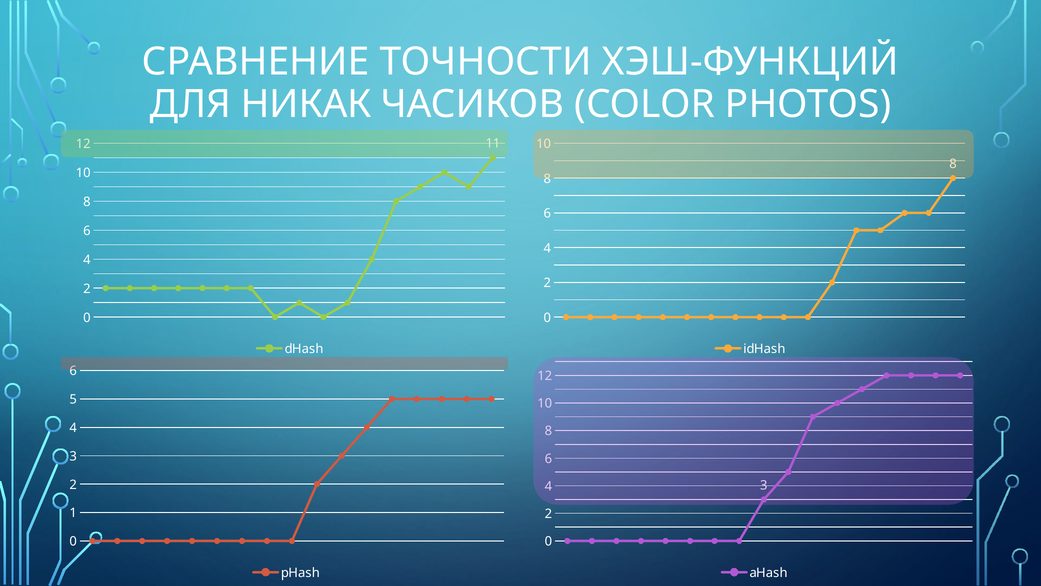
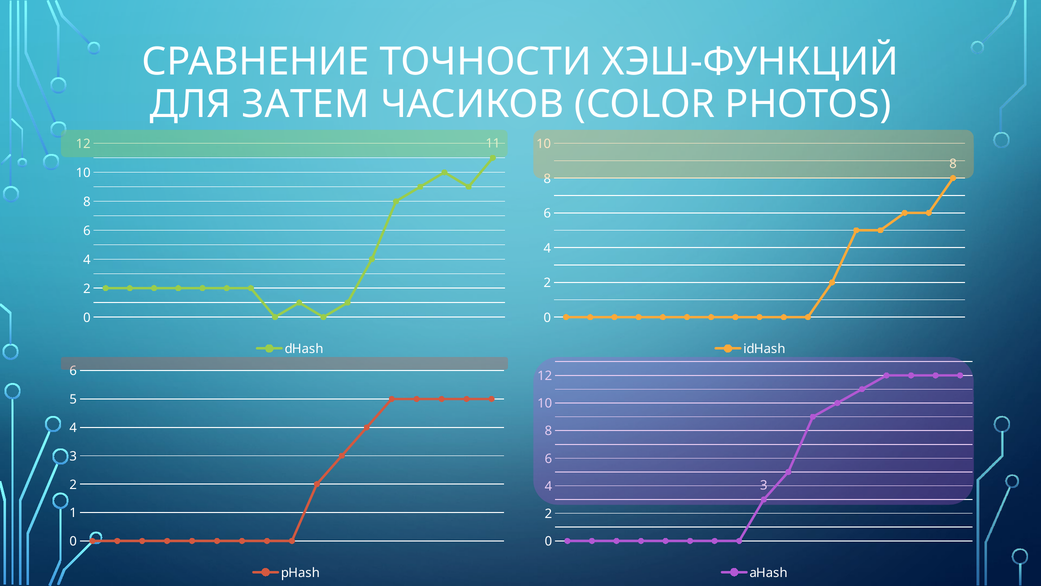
НИКАК: НИКАК -> ЗАТЕМ
